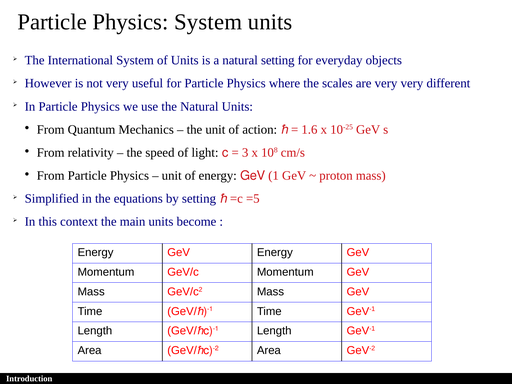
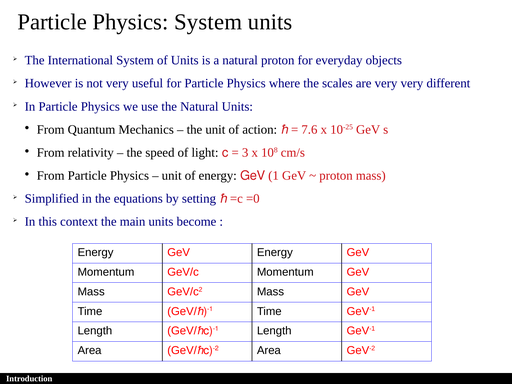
natural setting: setting -> proton
1.6: 1.6 -> 7.6
=5: =5 -> =0
